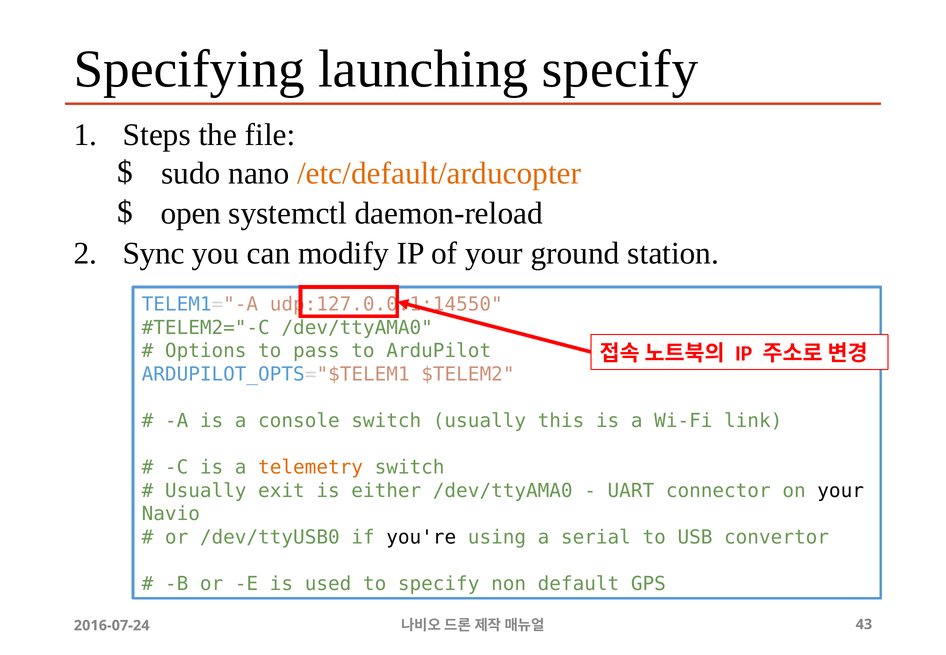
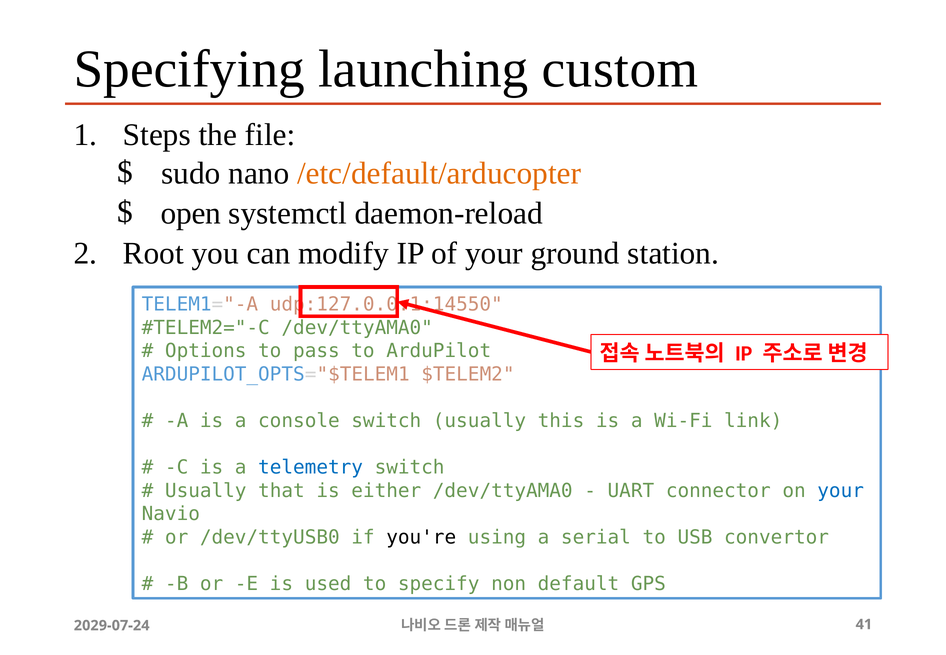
launching specify: specify -> custom
Sync: Sync -> Root
telemetry colour: orange -> blue
exit: exit -> that
your at (841, 491) colour: black -> blue
2016-07-24: 2016-07-24 -> 2029-07-24
43: 43 -> 41
